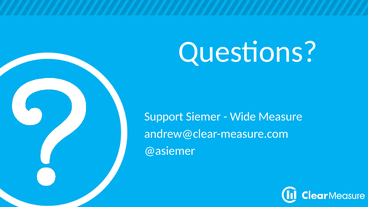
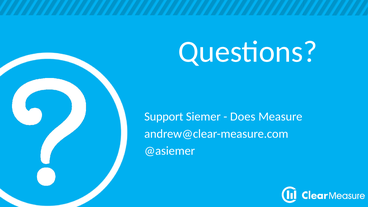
Wide: Wide -> Does
